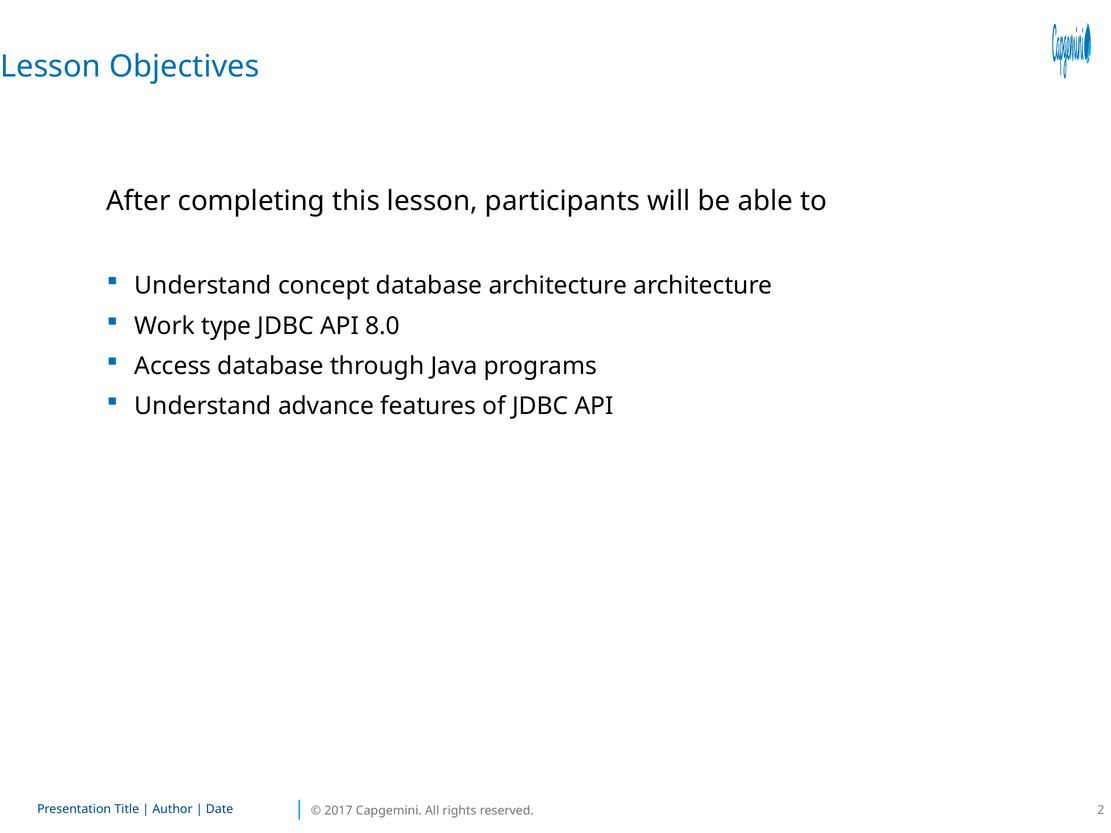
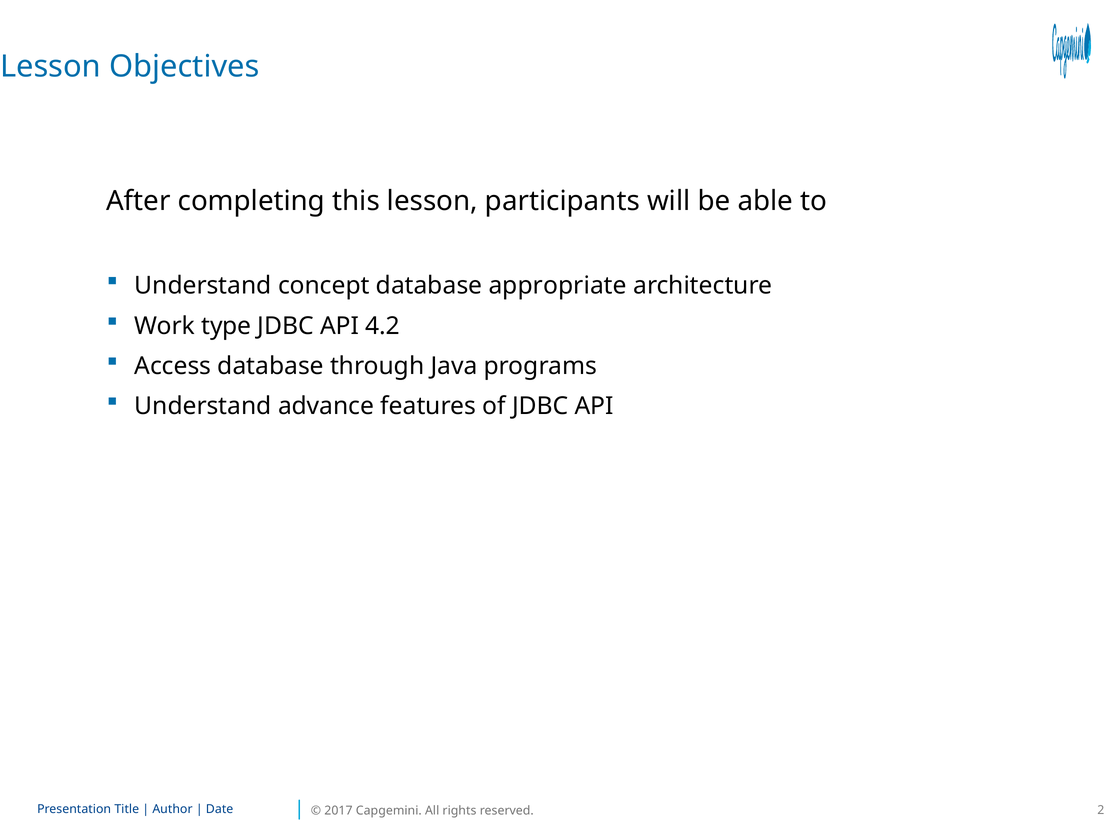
database architecture: architecture -> appropriate
8.0: 8.0 -> 4.2
